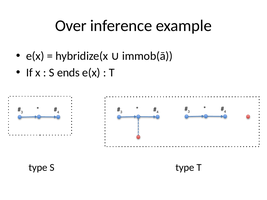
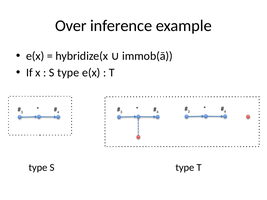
ends at (68, 73): ends -> type
